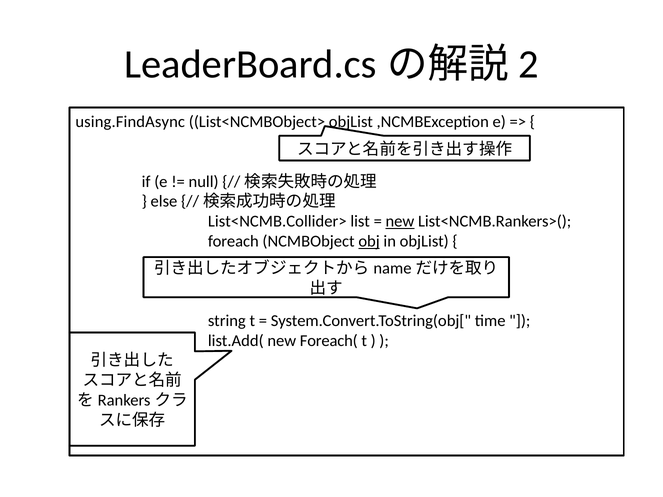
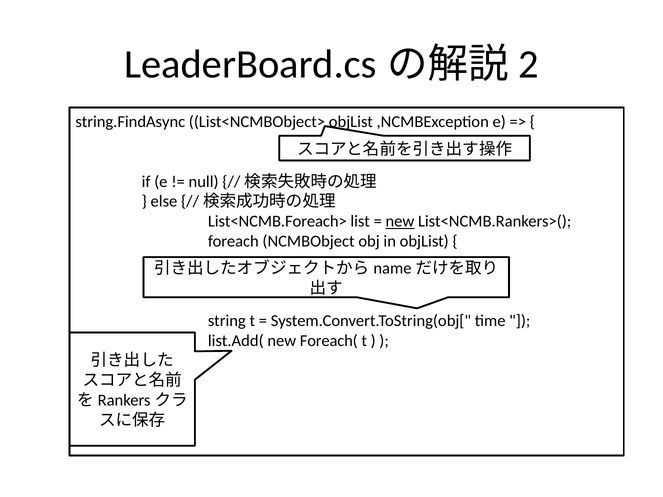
using.FindAsync: using.FindAsync -> string.FindAsync
List<NCMB.Collider>: List<NCMB.Collider> -> List<NCMB.Foreach>
obj underline: present -> none
